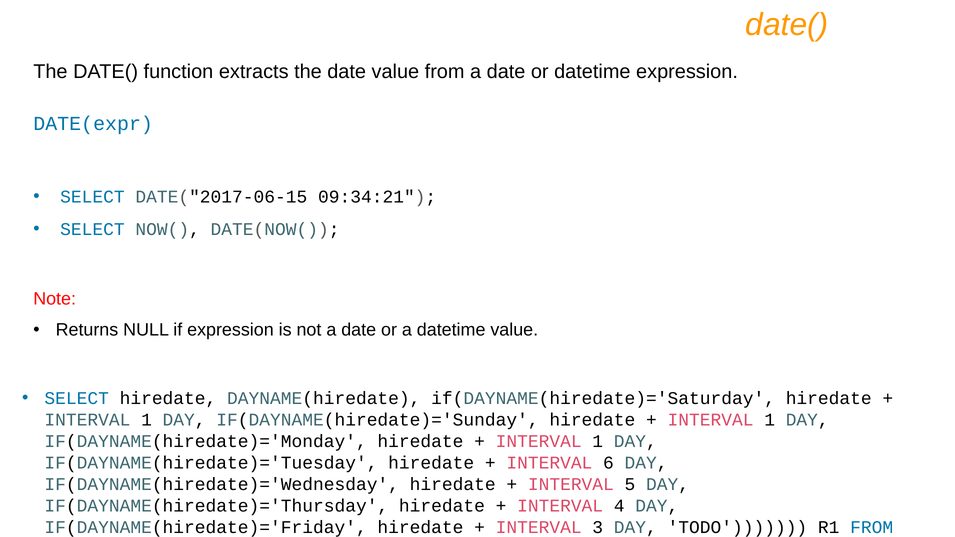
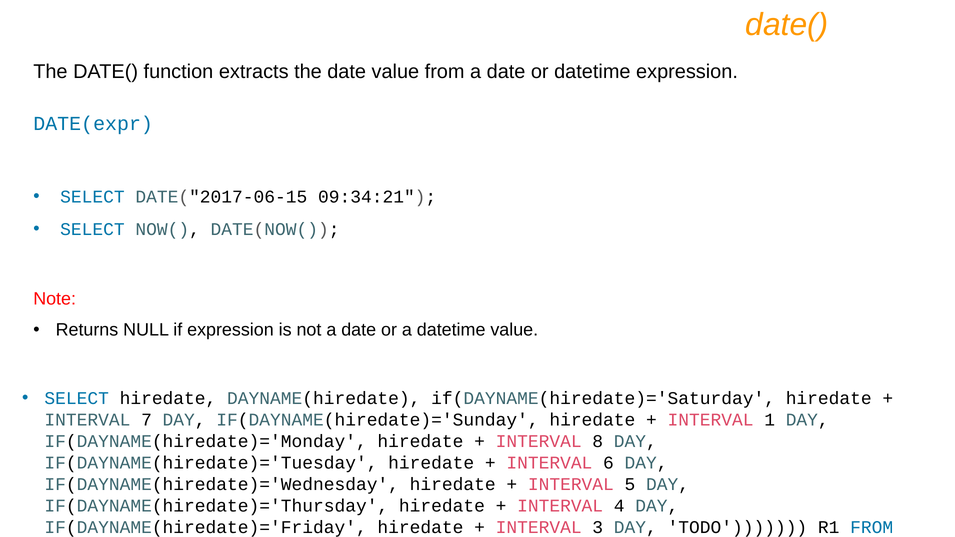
1 at (147, 420): 1 -> 7
1 at (598, 442): 1 -> 8
